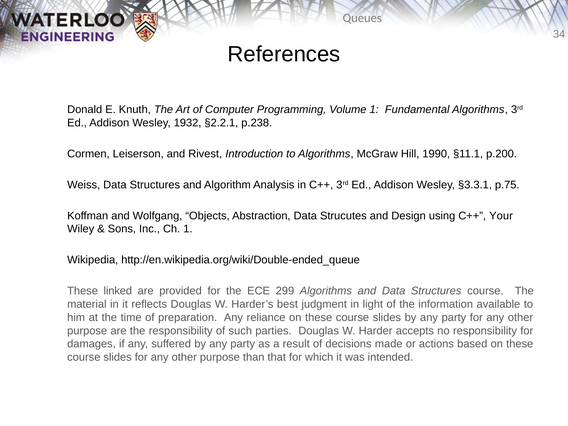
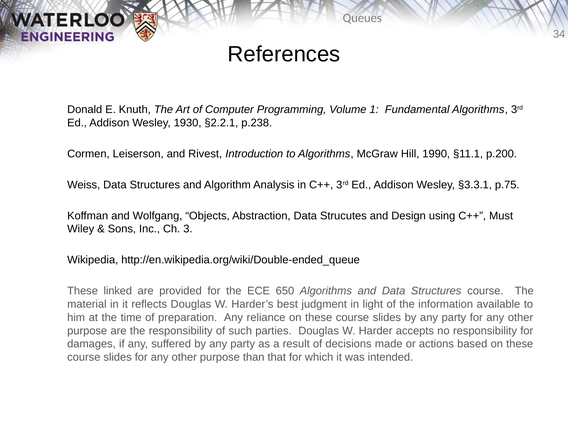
1932: 1932 -> 1930
Your: Your -> Must
Ch 1: 1 -> 3
299: 299 -> 650
